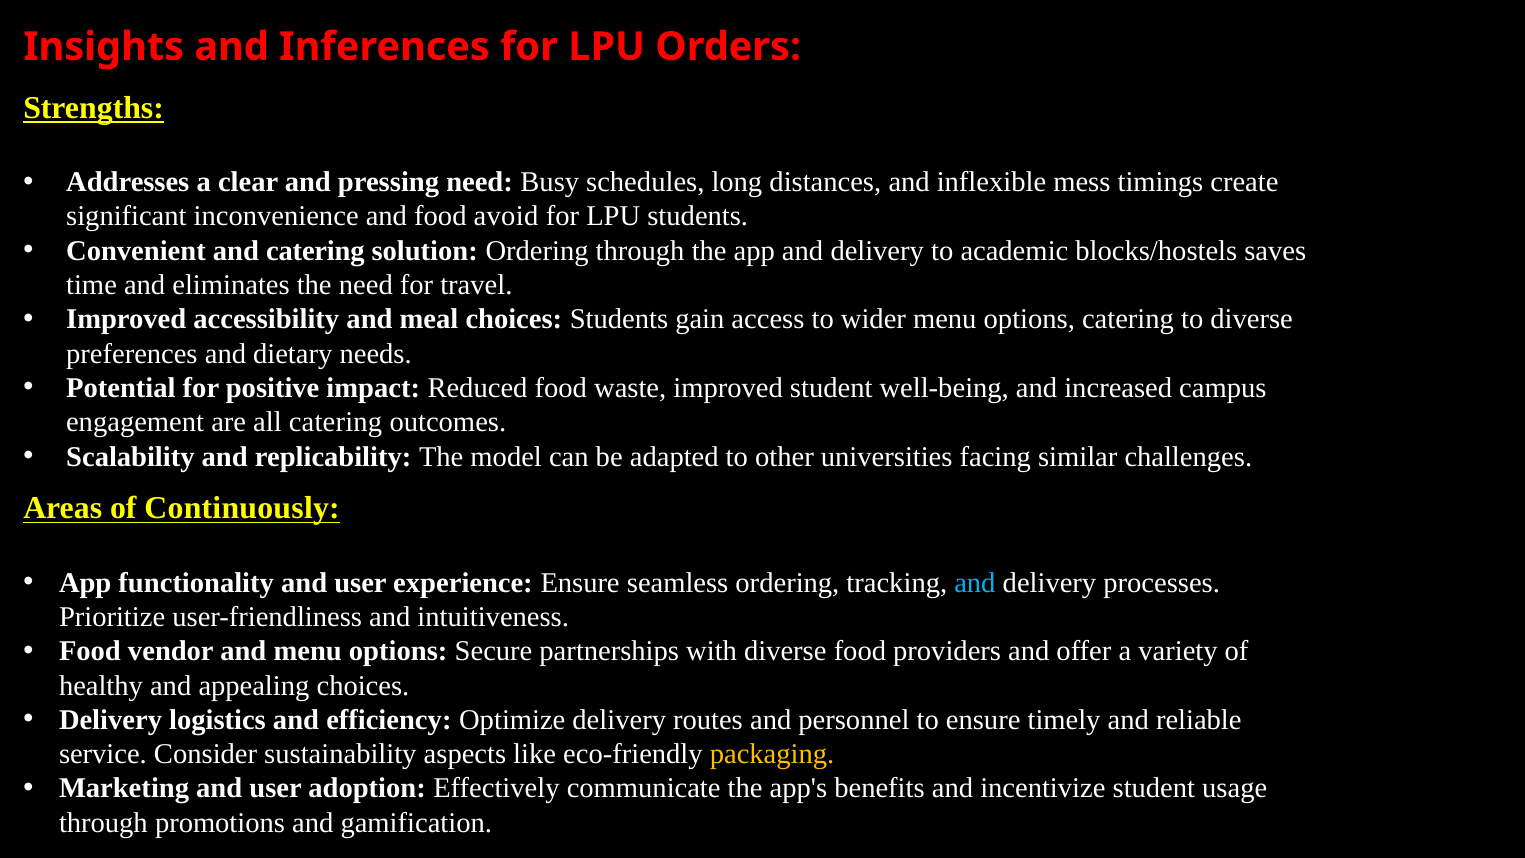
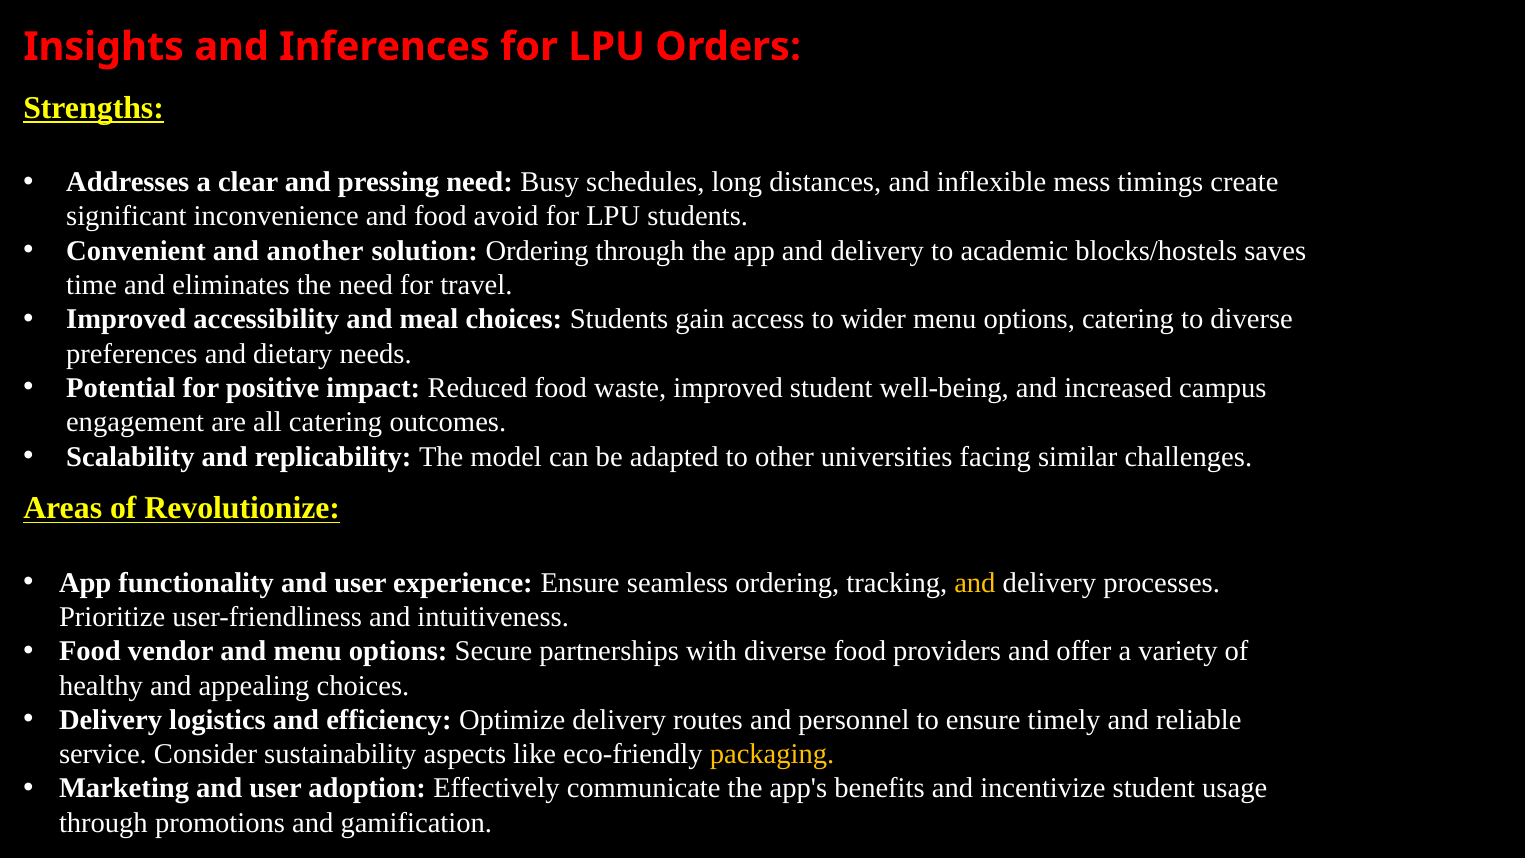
and catering: catering -> another
Continuously: Continuously -> Revolutionize
and at (975, 582) colour: light blue -> yellow
